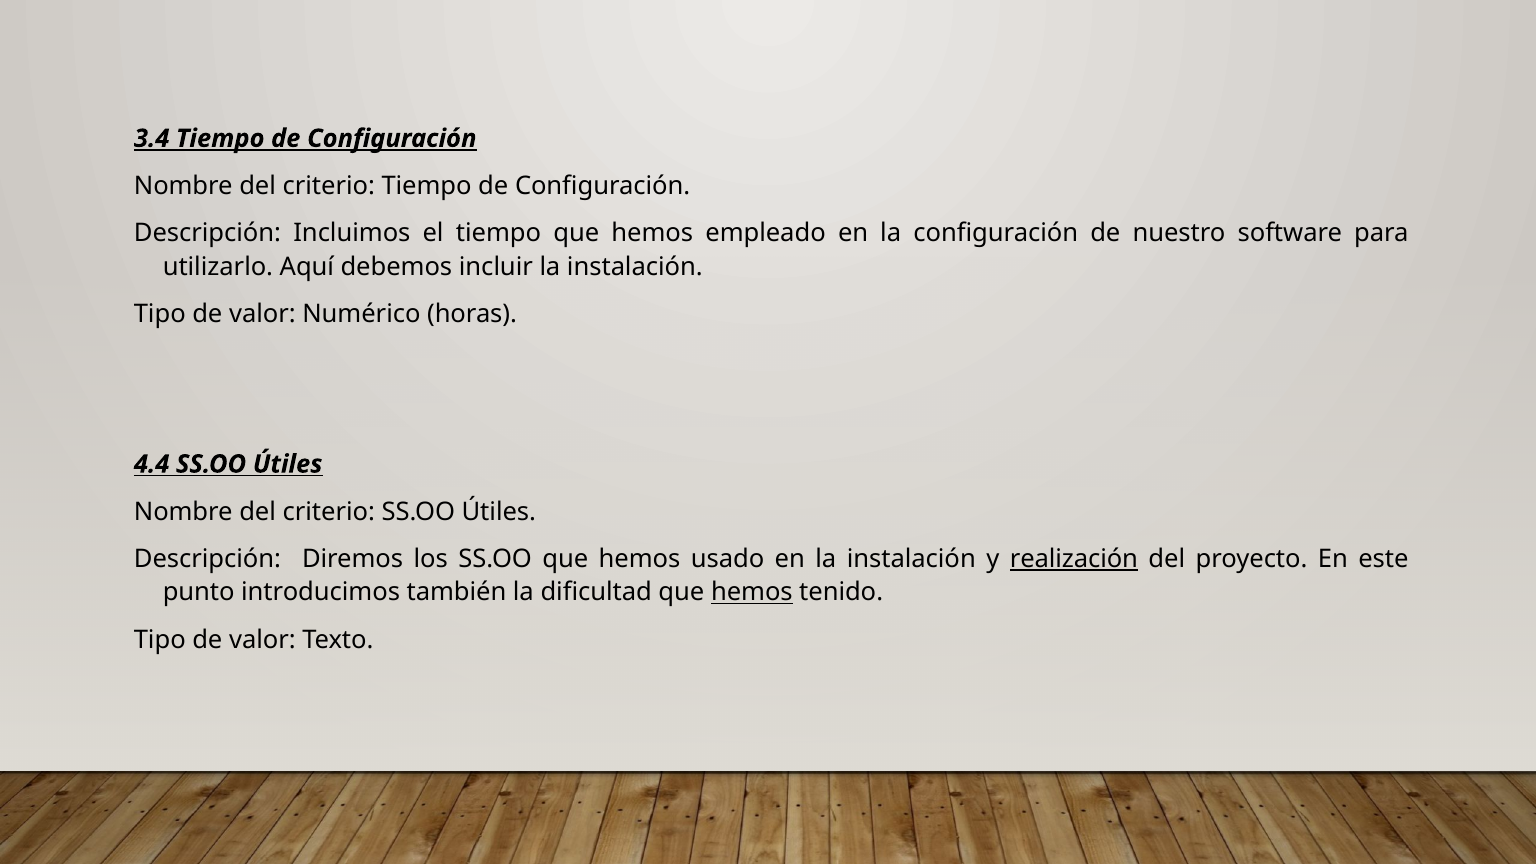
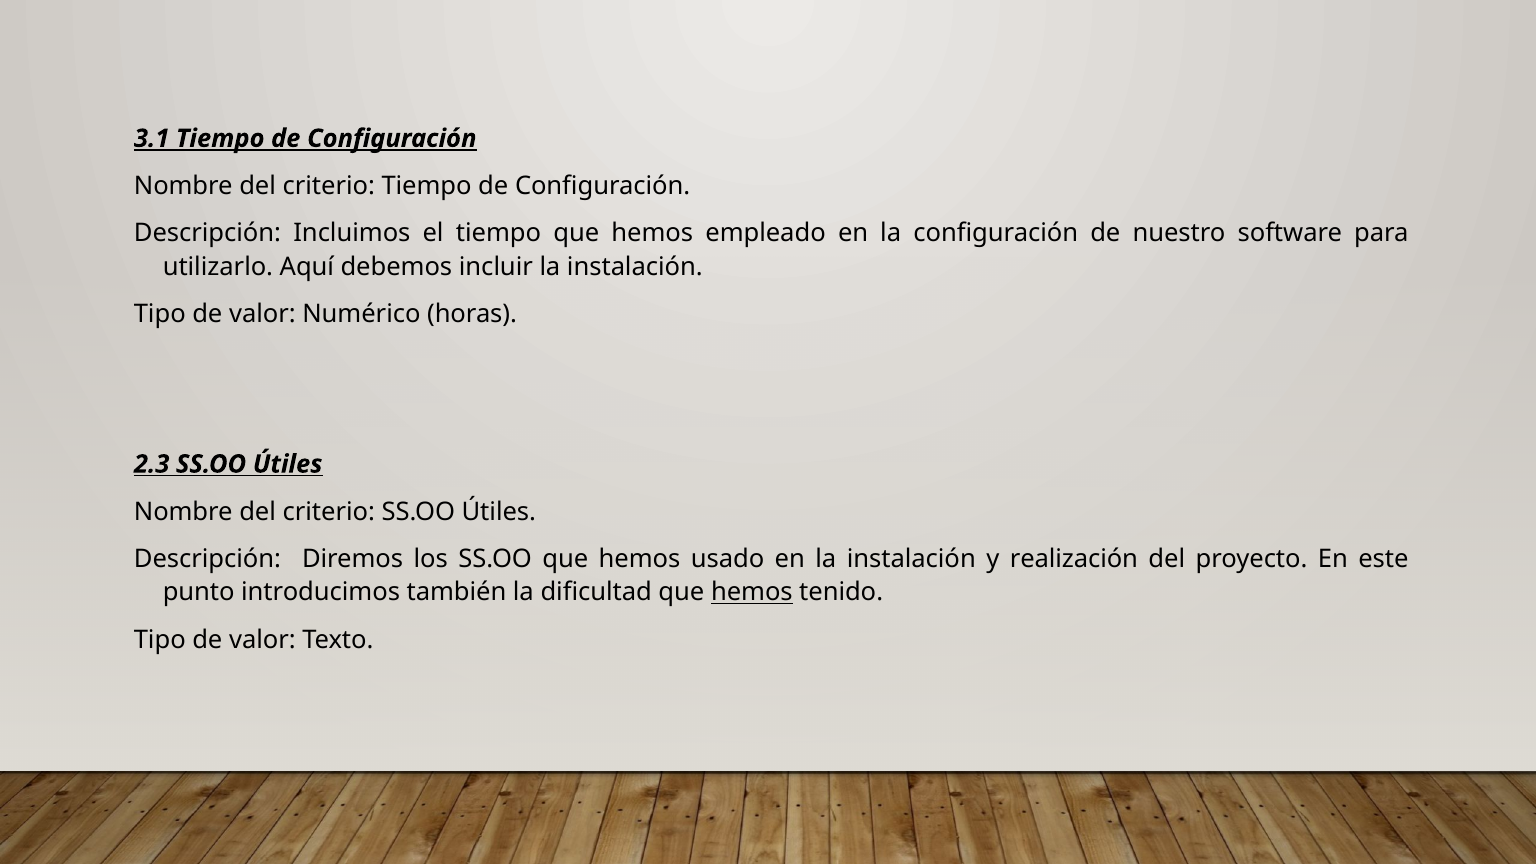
3.4: 3.4 -> 3.1
4.4: 4.4 -> 2.3
realización underline: present -> none
